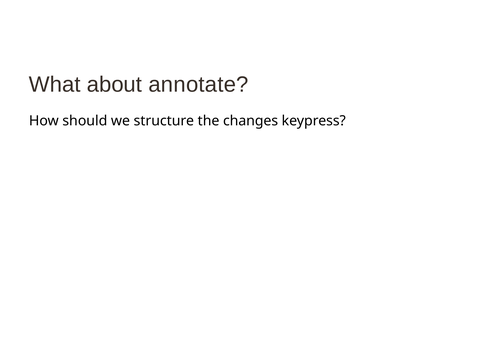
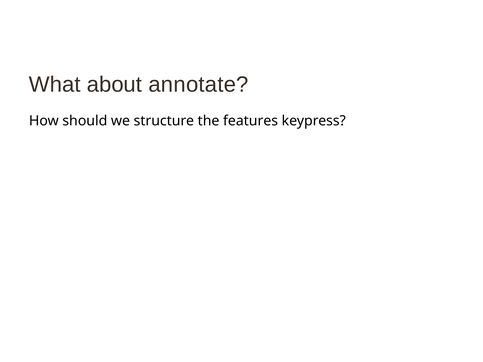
changes: changes -> features
